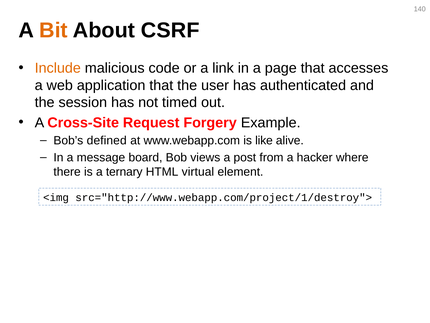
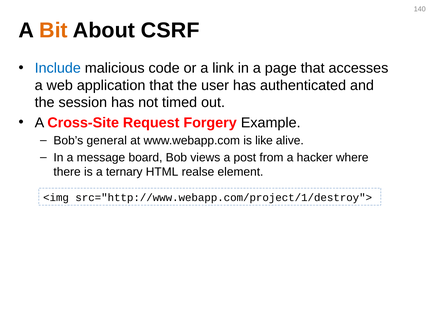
Include colour: orange -> blue
defined: defined -> general
virtual: virtual -> realse
